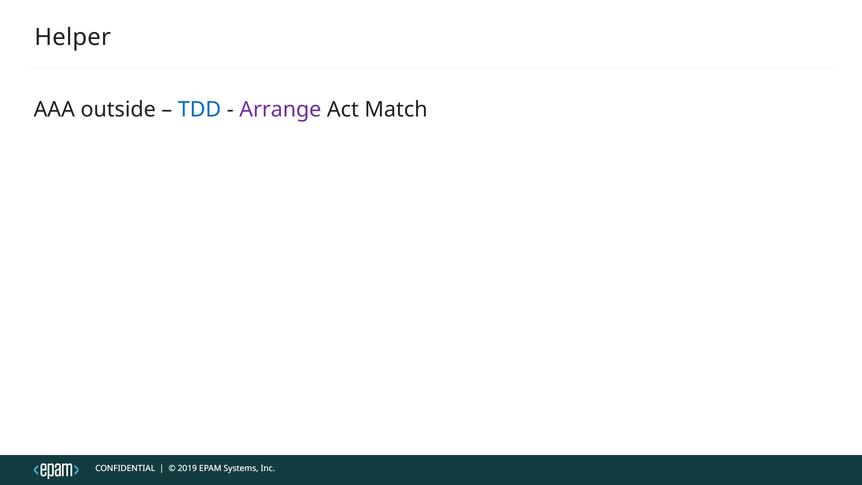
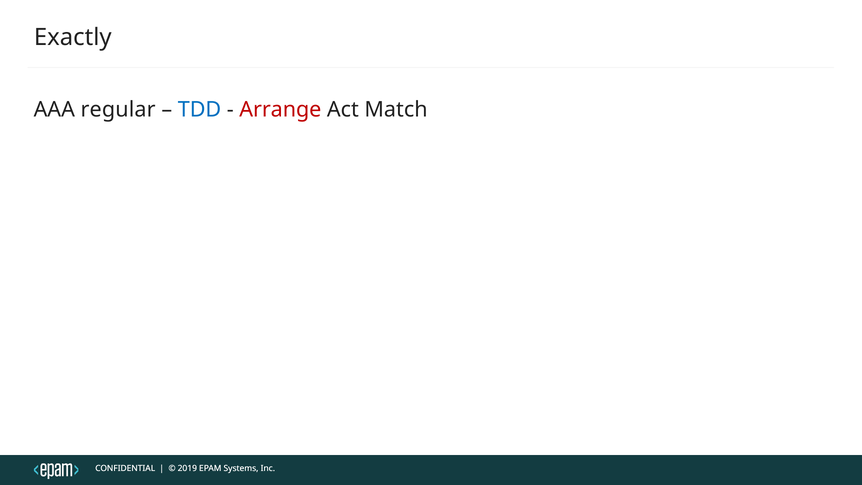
Helper: Helper -> Exactly
outside: outside -> regular
Arrange colour: purple -> red
